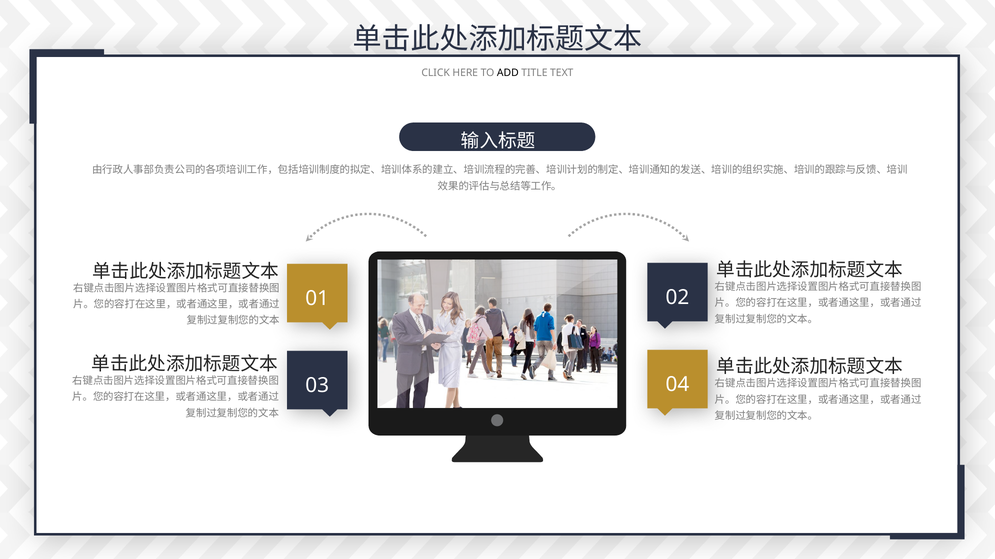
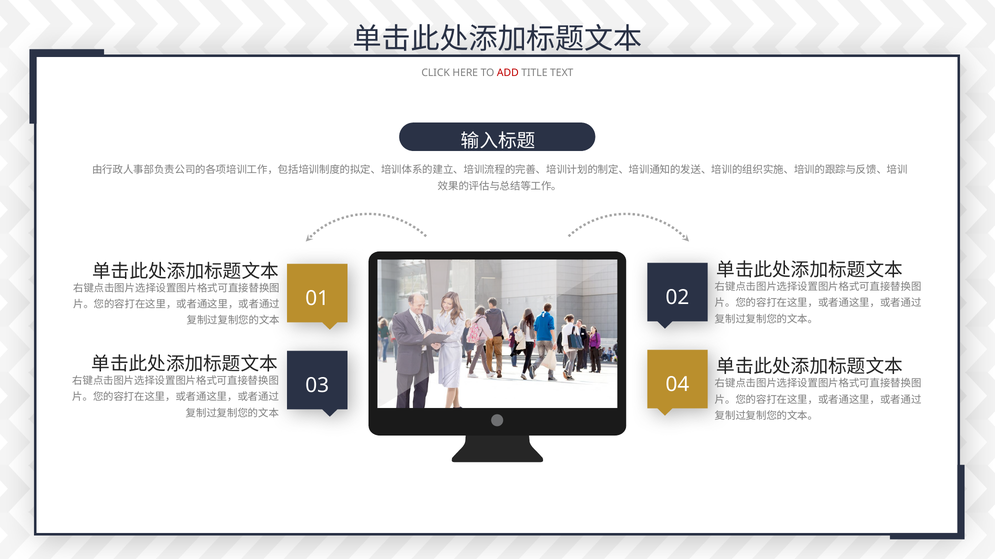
ADD colour: black -> red
